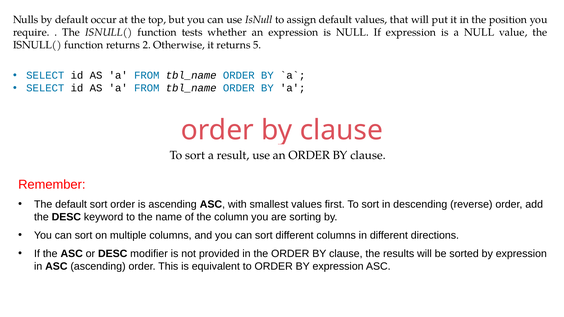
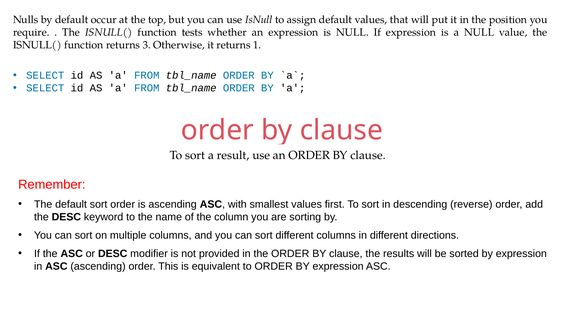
2: 2 -> 3
5: 5 -> 1
